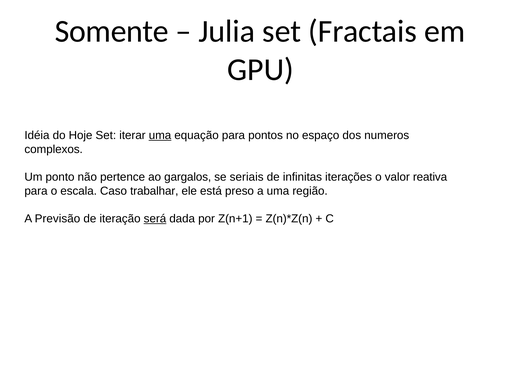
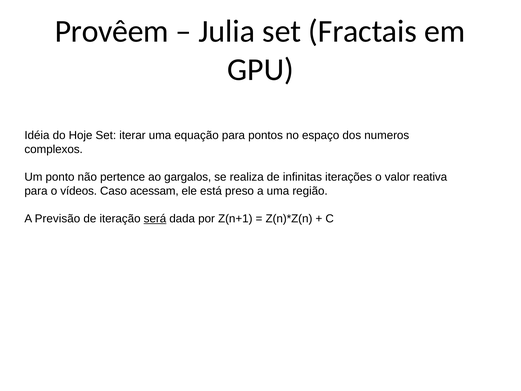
Somente: Somente -> Provêem
uma at (160, 135) underline: present -> none
seriais: seriais -> realiza
escala: escala -> vídeos
trabalhar: trabalhar -> acessam
